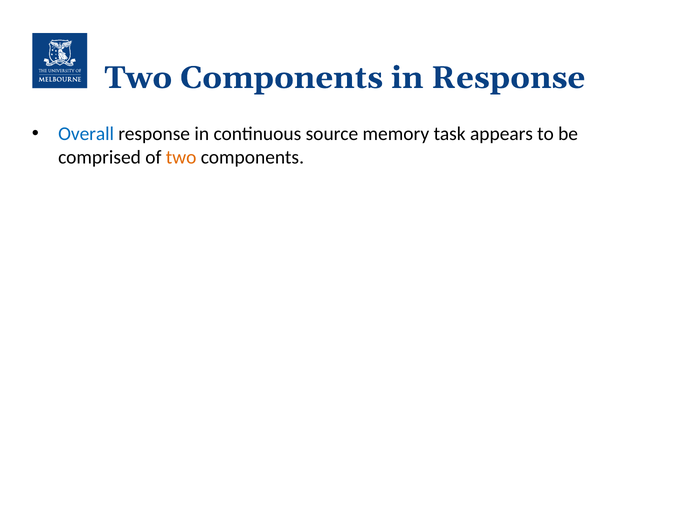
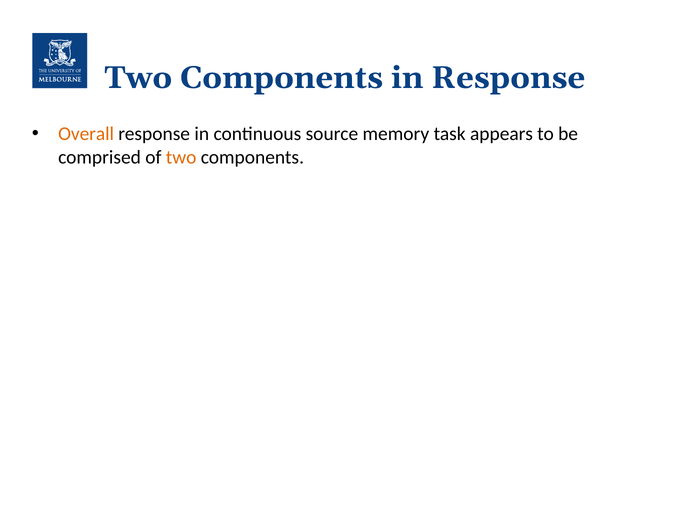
Overall colour: blue -> orange
